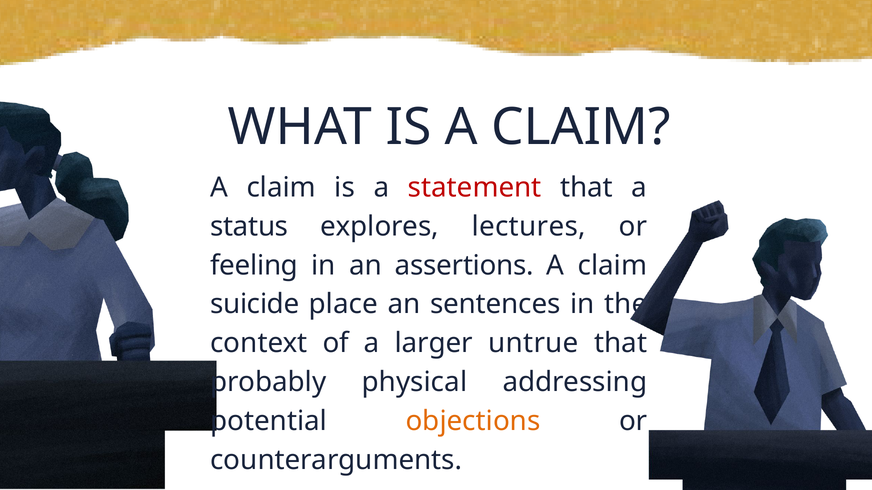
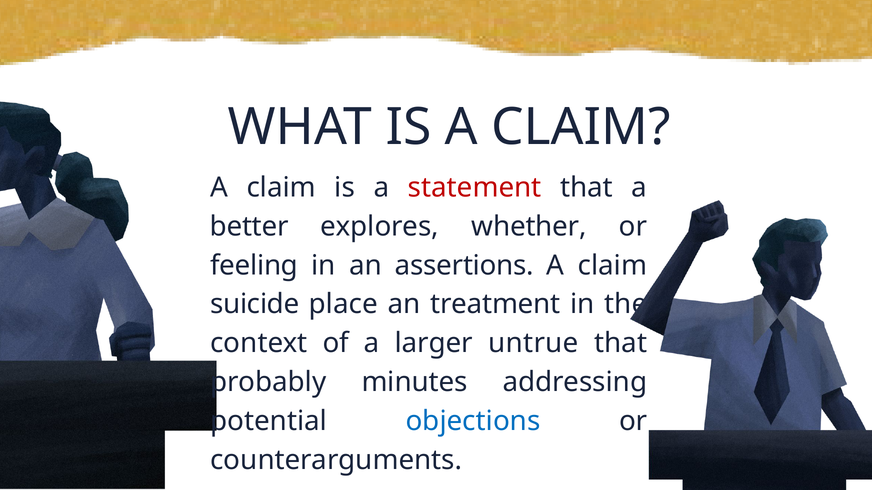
status: status -> better
lectures: lectures -> whether
sentences: sentences -> treatment
physical: physical -> minutes
objections colour: orange -> blue
